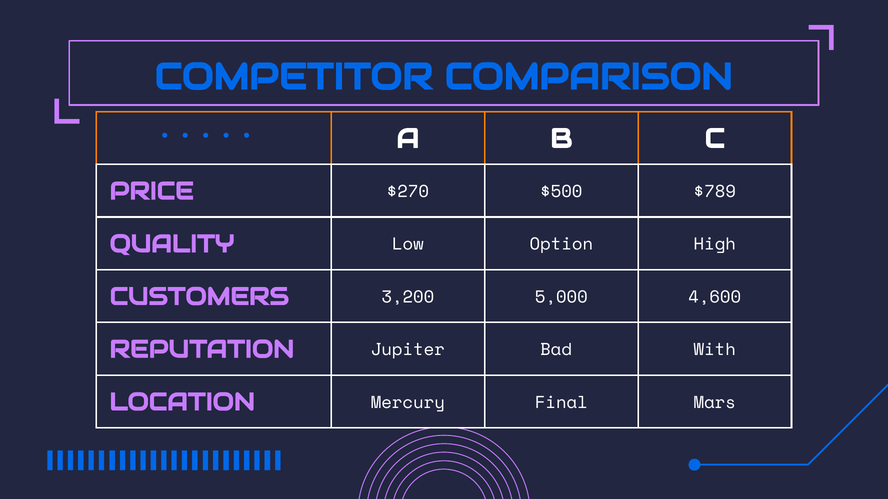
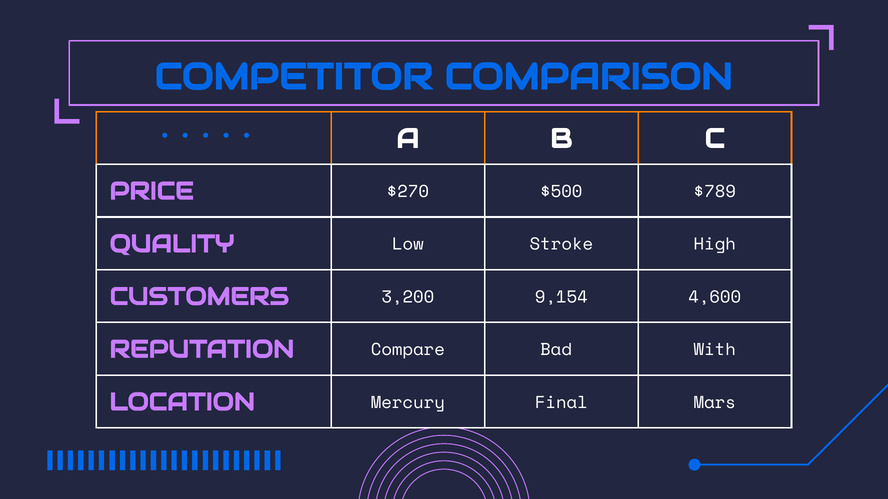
Option: Option -> Stroke
5,000: 5,000 -> 9,154
Jupiter: Jupiter -> Compare
